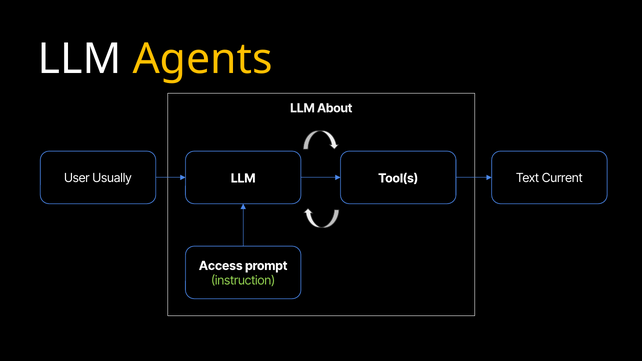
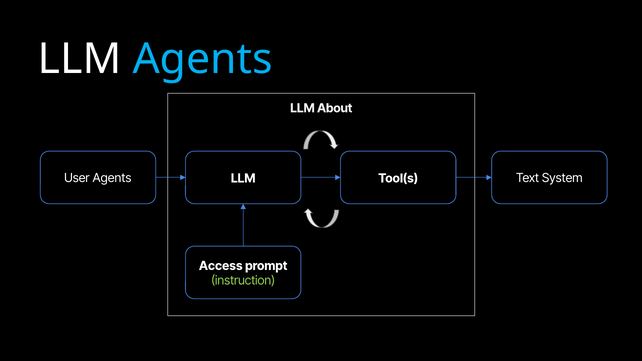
Agents at (203, 59) colour: yellow -> light blue
User Usually: Usually -> Agents
Current: Current -> System
